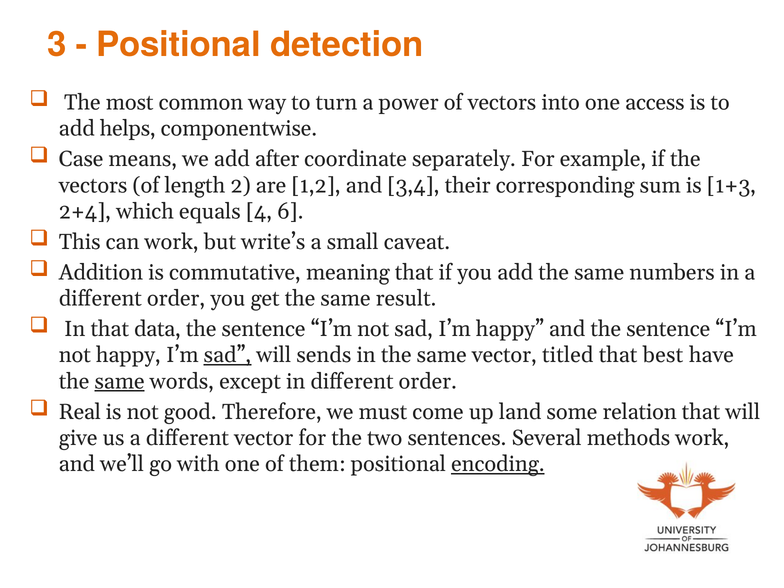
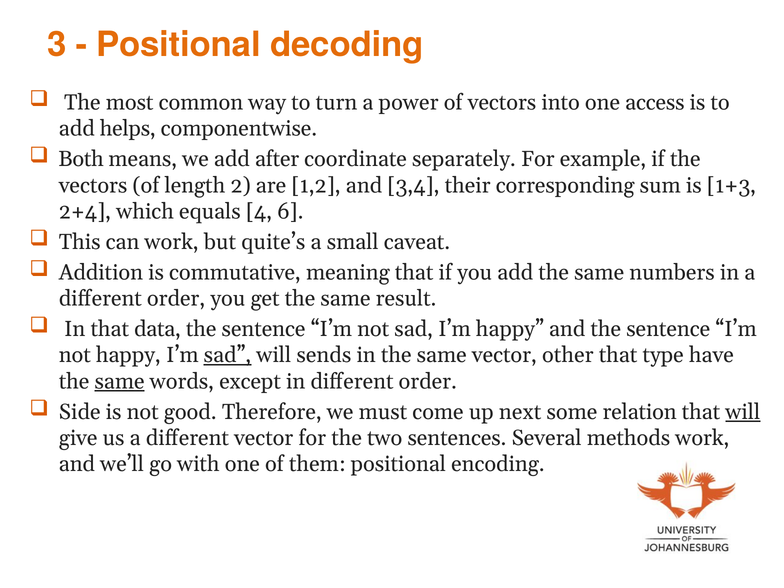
detection: detection -> decoding
Case: Case -> Both
write’s: write’s -> quite’s
titled: titled -> other
best: best -> type
Real: Real -> Side
land: land -> next
will at (743, 412) underline: none -> present
encoding underline: present -> none
